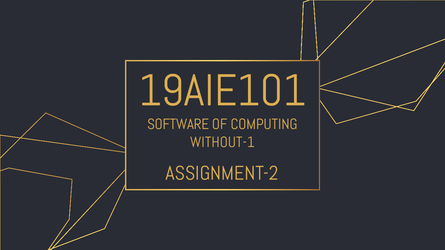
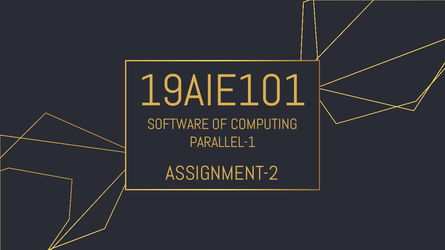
WITHOUT-1: WITHOUT-1 -> PARALLEL-1
